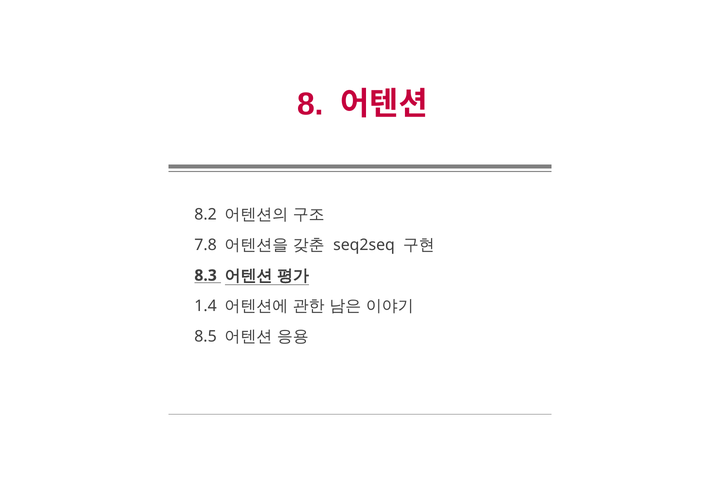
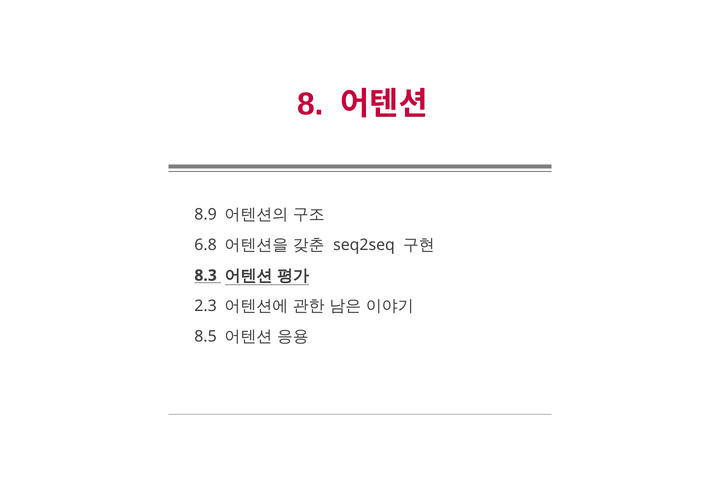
8.2: 8.2 -> 8.9
7.8: 7.8 -> 6.8
1.4: 1.4 -> 2.3
